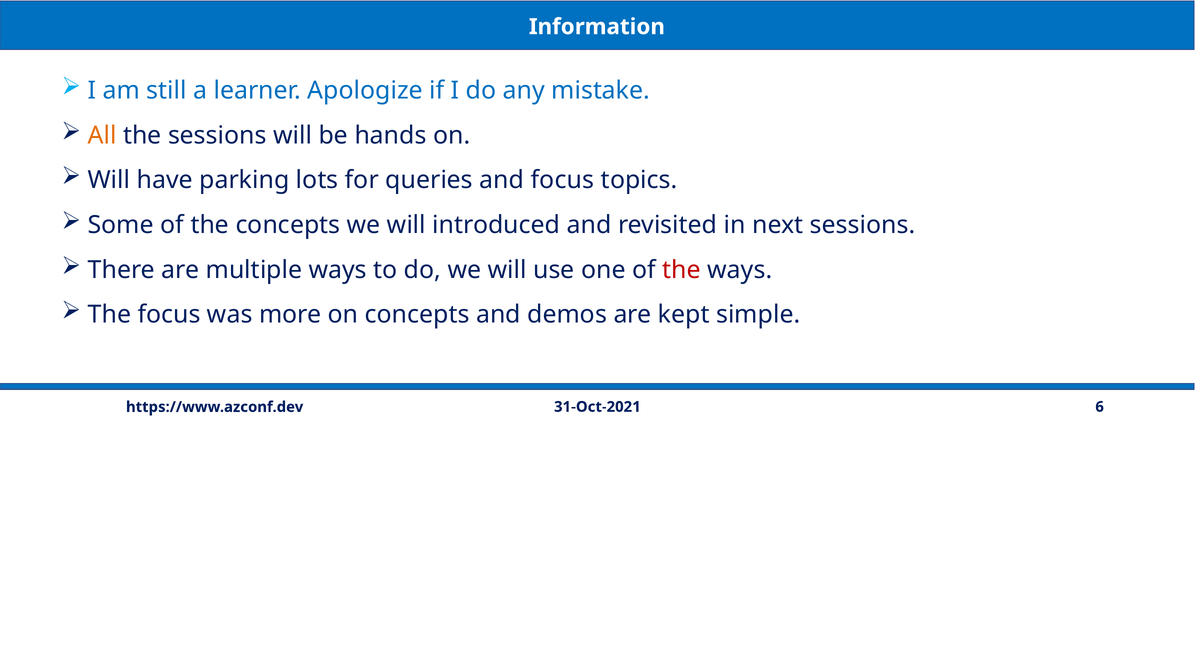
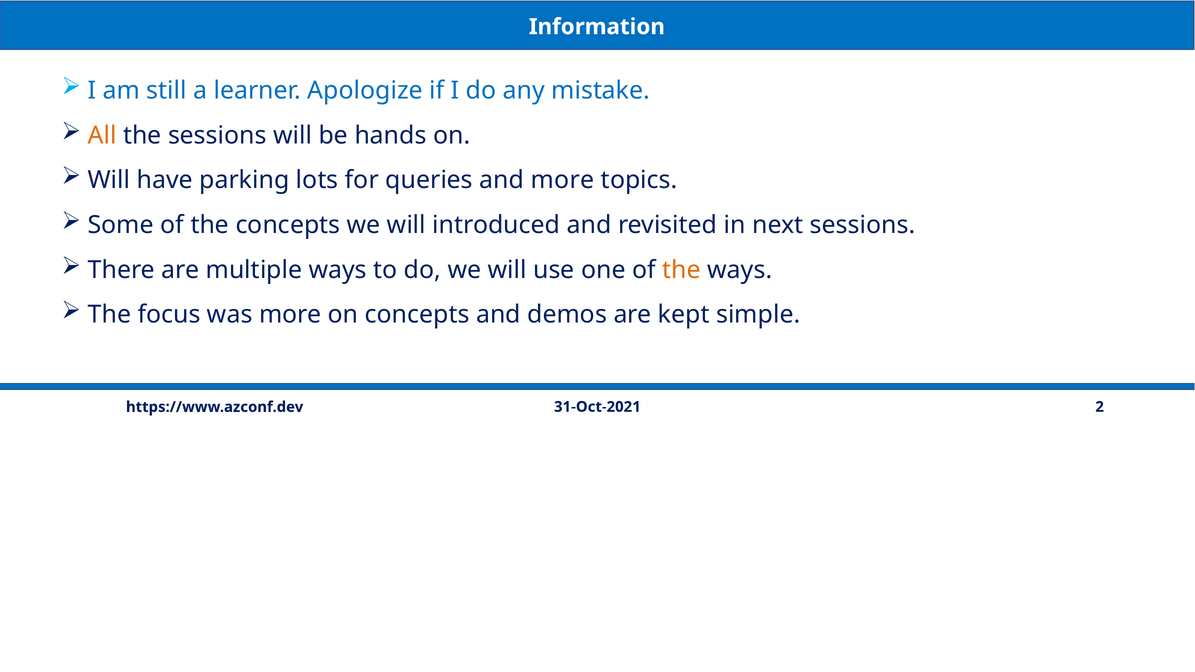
and focus: focus -> more
the at (682, 270) colour: red -> orange
6: 6 -> 2
